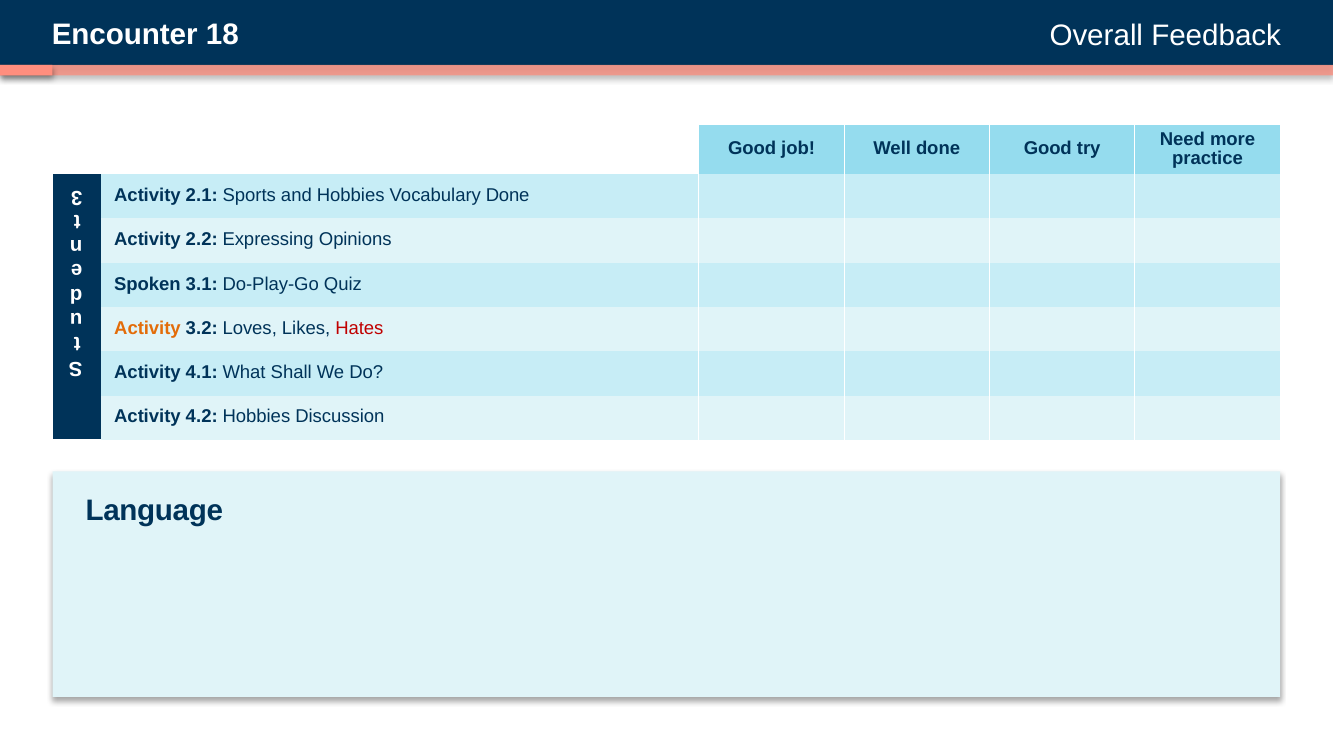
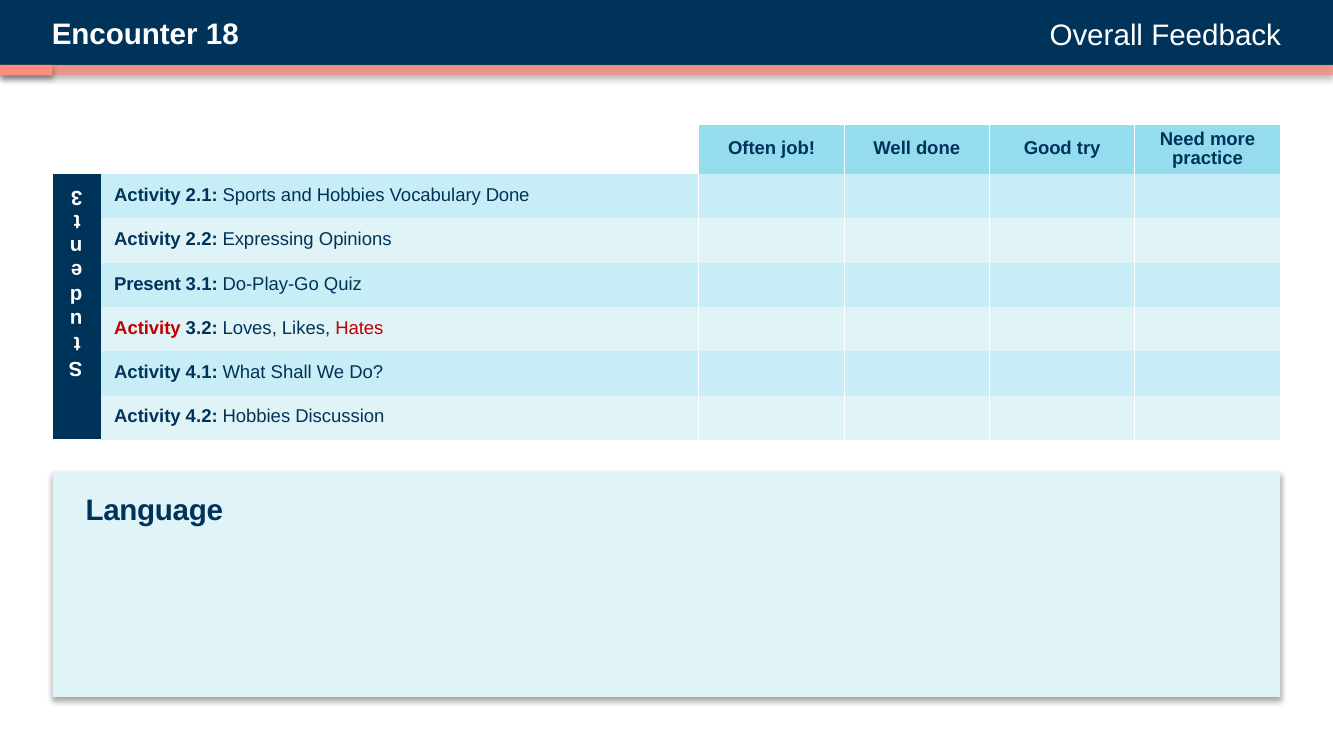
Good at (752, 149): Good -> Often
Spoken: Spoken -> Present
Activity at (147, 328) colour: orange -> red
